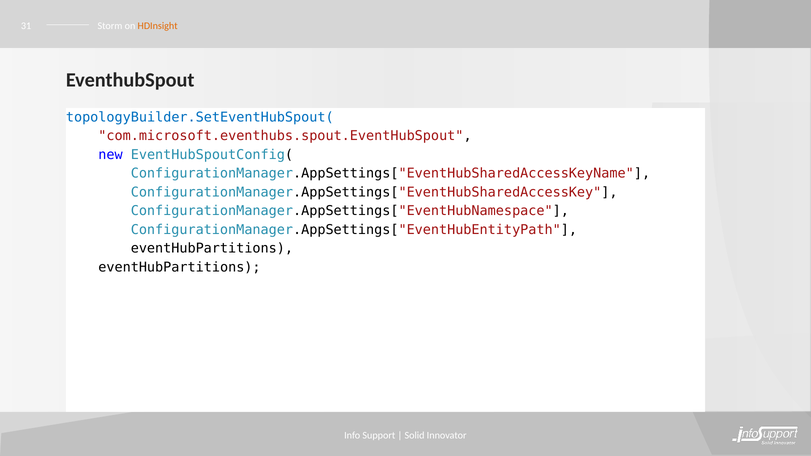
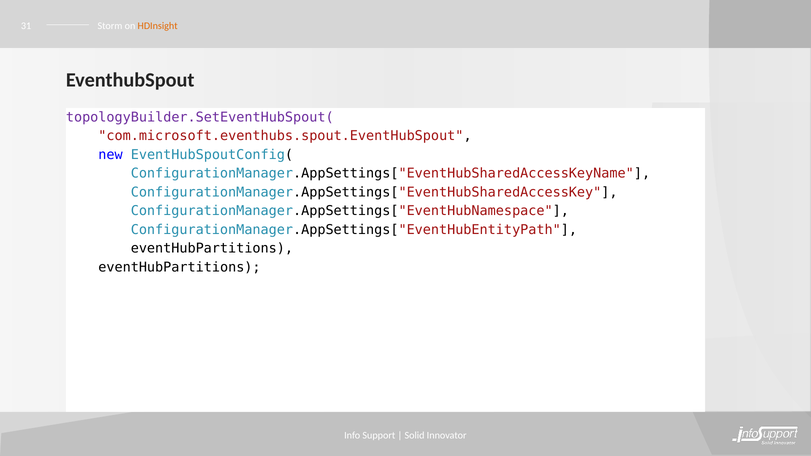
topologyBuilder.SetEventHubSpout( colour: blue -> purple
